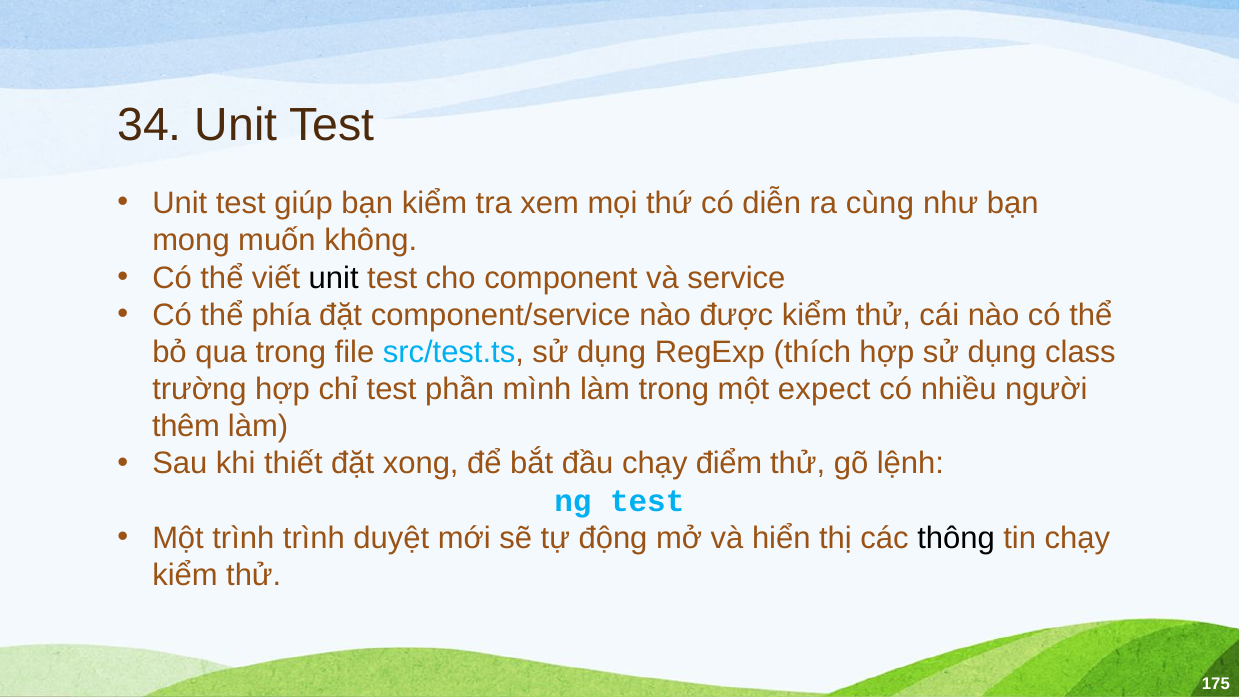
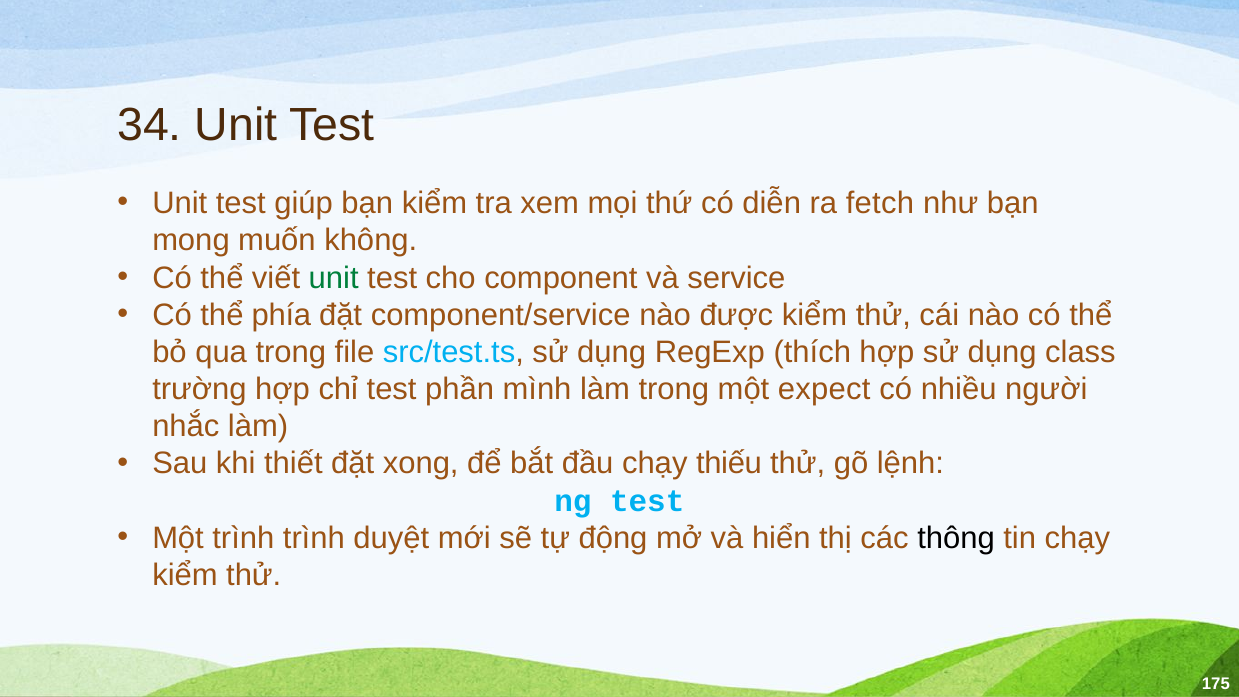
cùng: cùng -> fetch
unit at (334, 278) colour: black -> green
thêm: thêm -> nhắc
điểm: điểm -> thiếu
